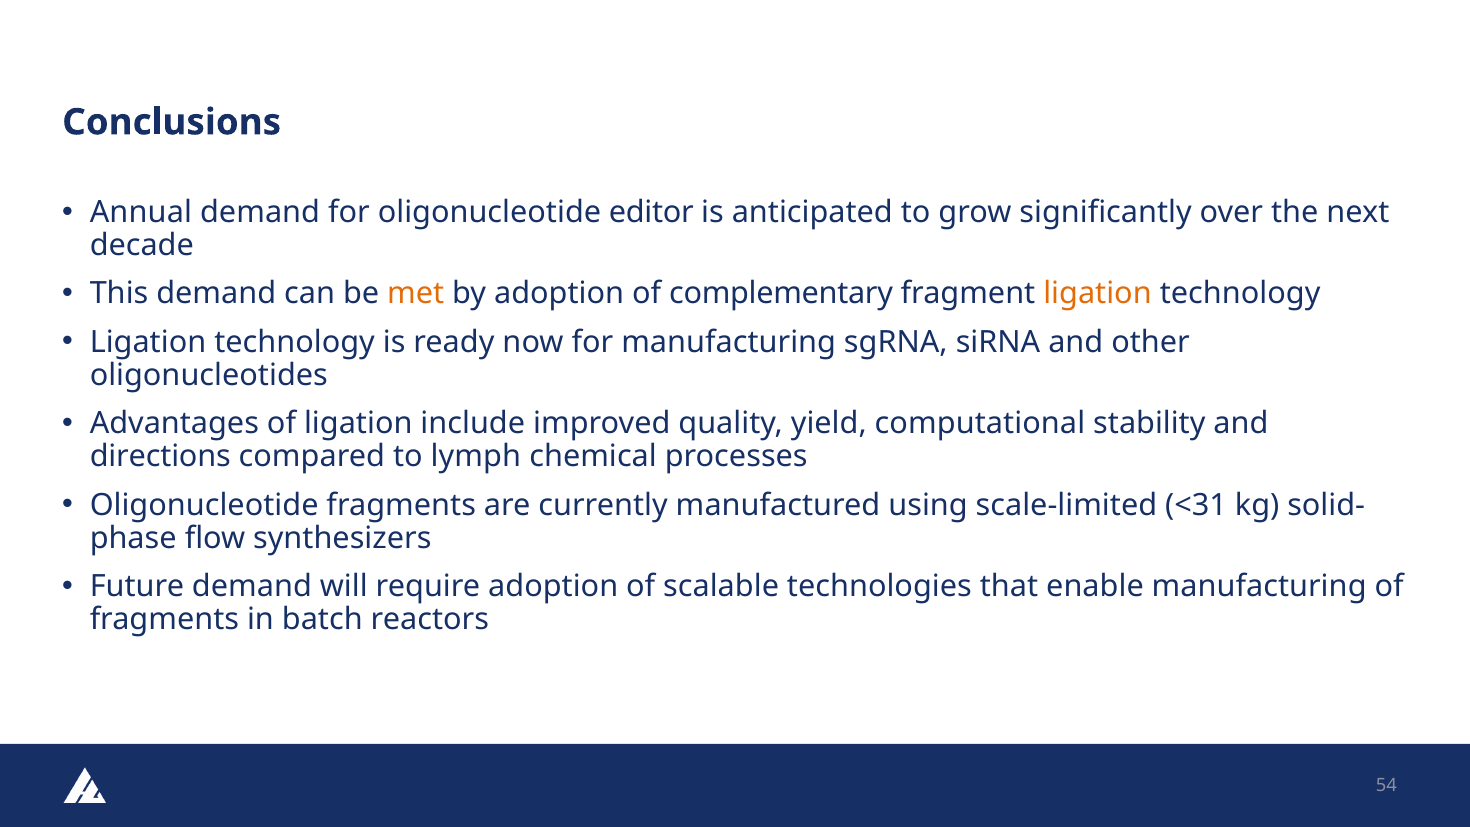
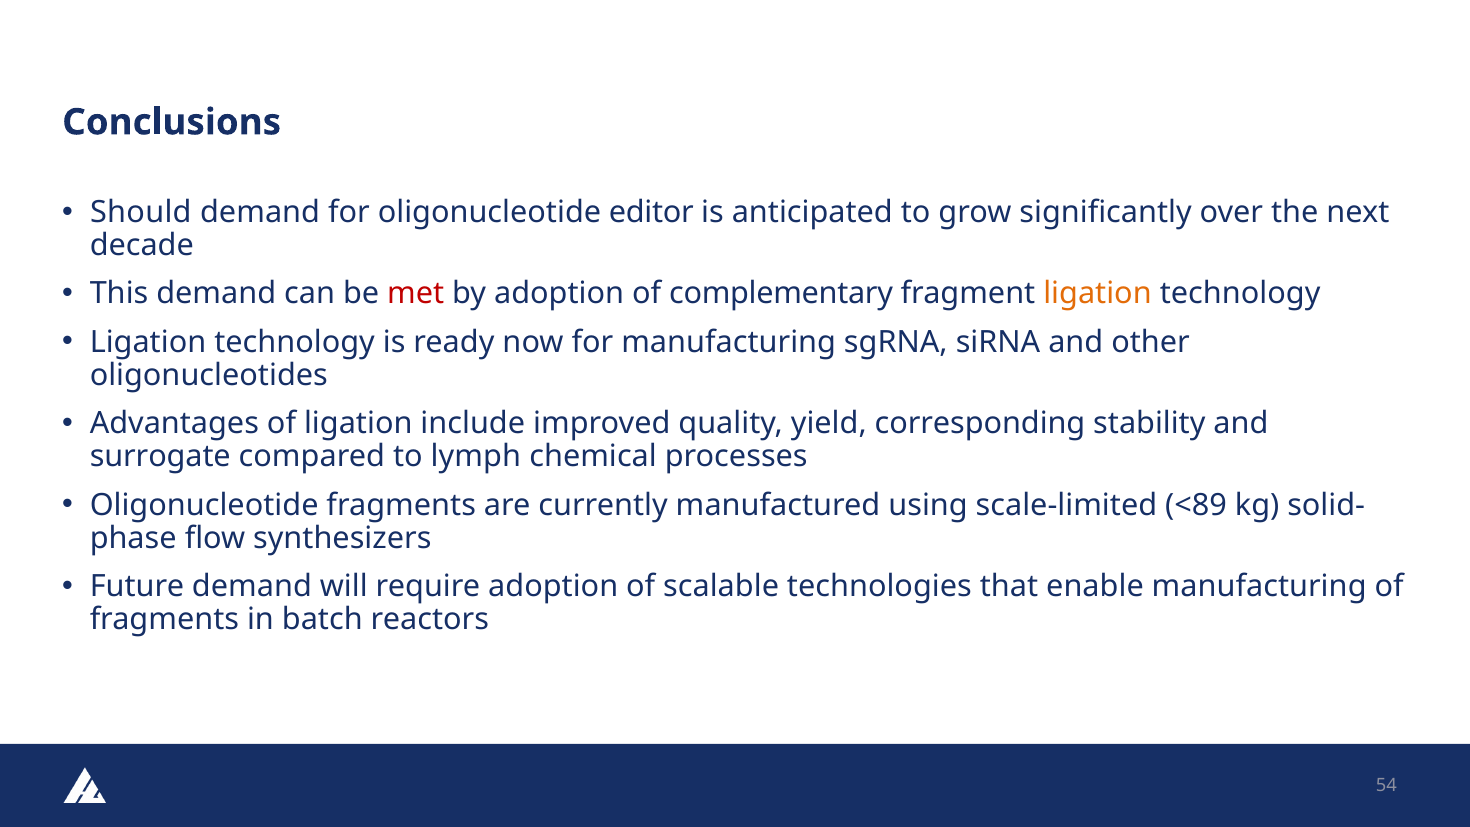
Annual: Annual -> Should
met colour: orange -> red
computational: computational -> corresponding
directions: directions -> surrogate
<31: <31 -> <89
